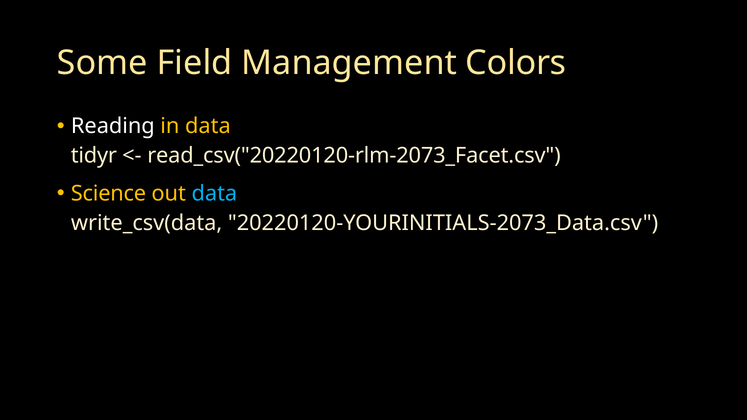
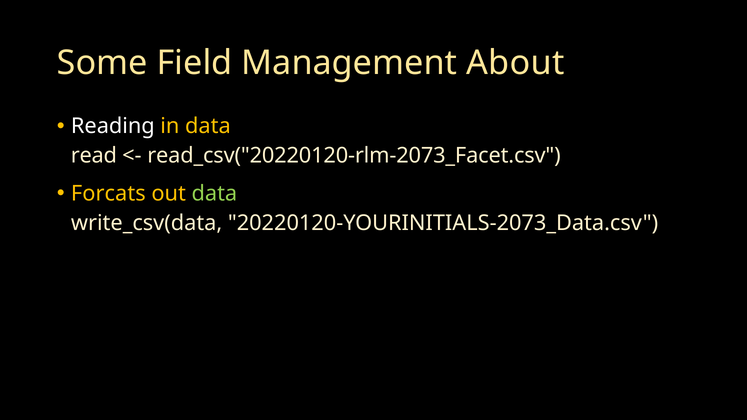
Colors: Colors -> About
tidyr: tidyr -> read
Science: Science -> Forcats
data at (214, 194) colour: light blue -> light green
